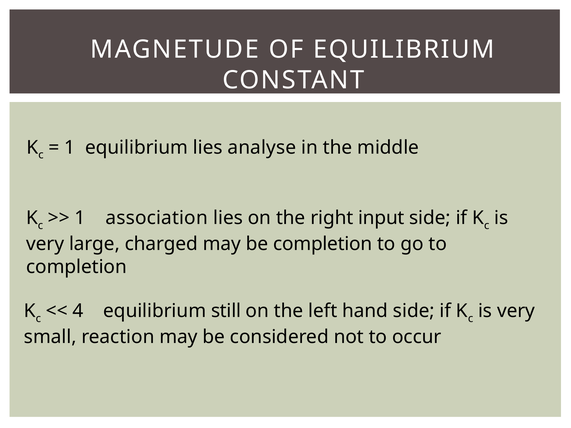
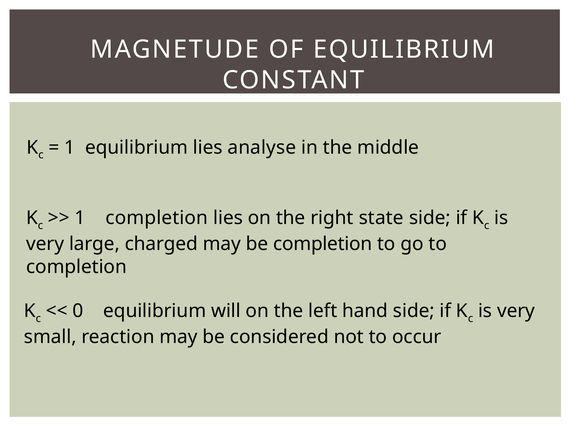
1 association: association -> completion
input: input -> state
4: 4 -> 0
still: still -> will
